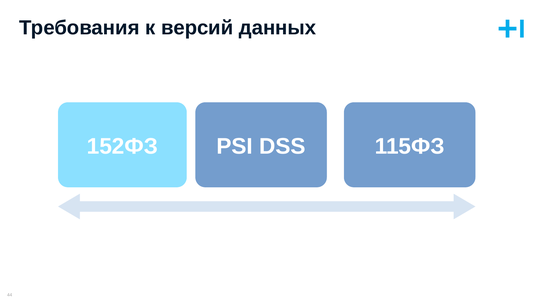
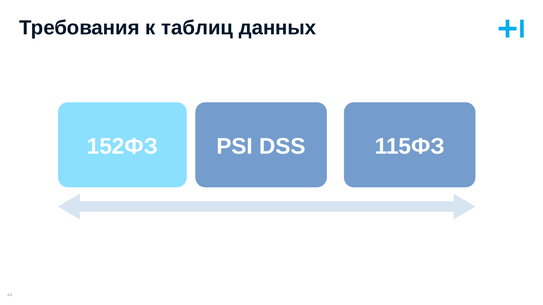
версий: версий -> таблиц
